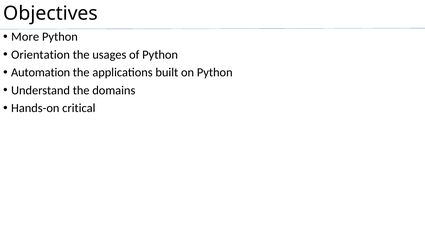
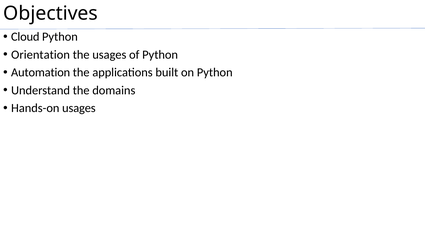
More: More -> Cloud
Hands-on critical: critical -> usages
